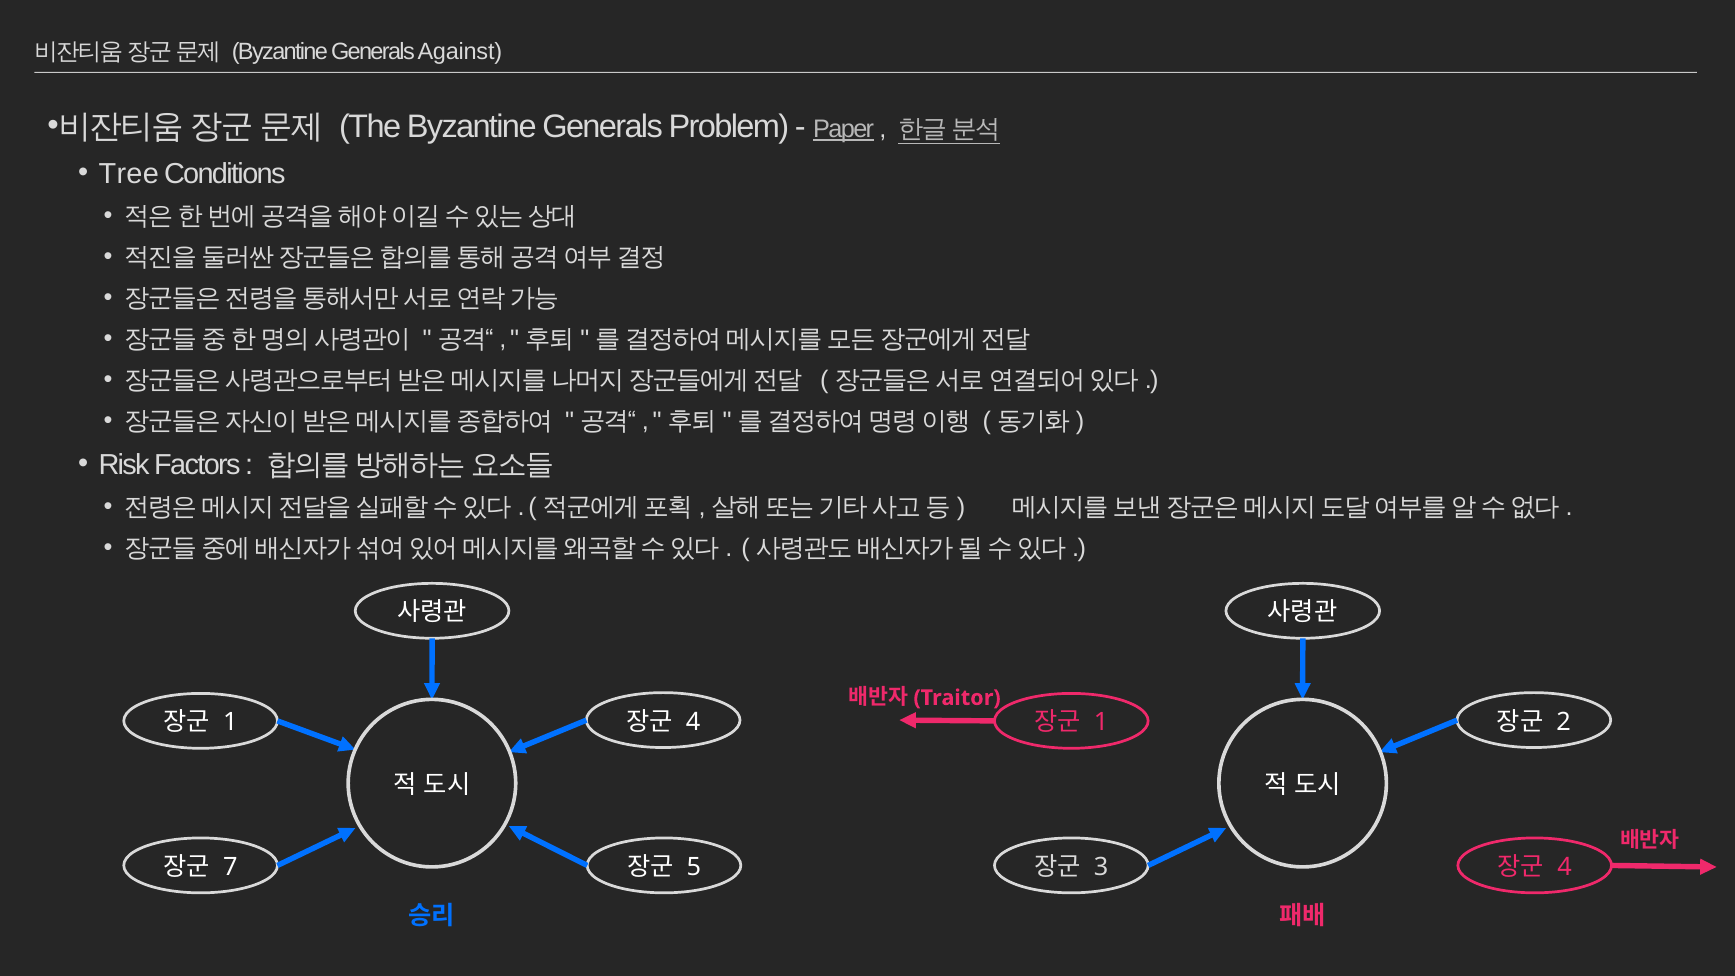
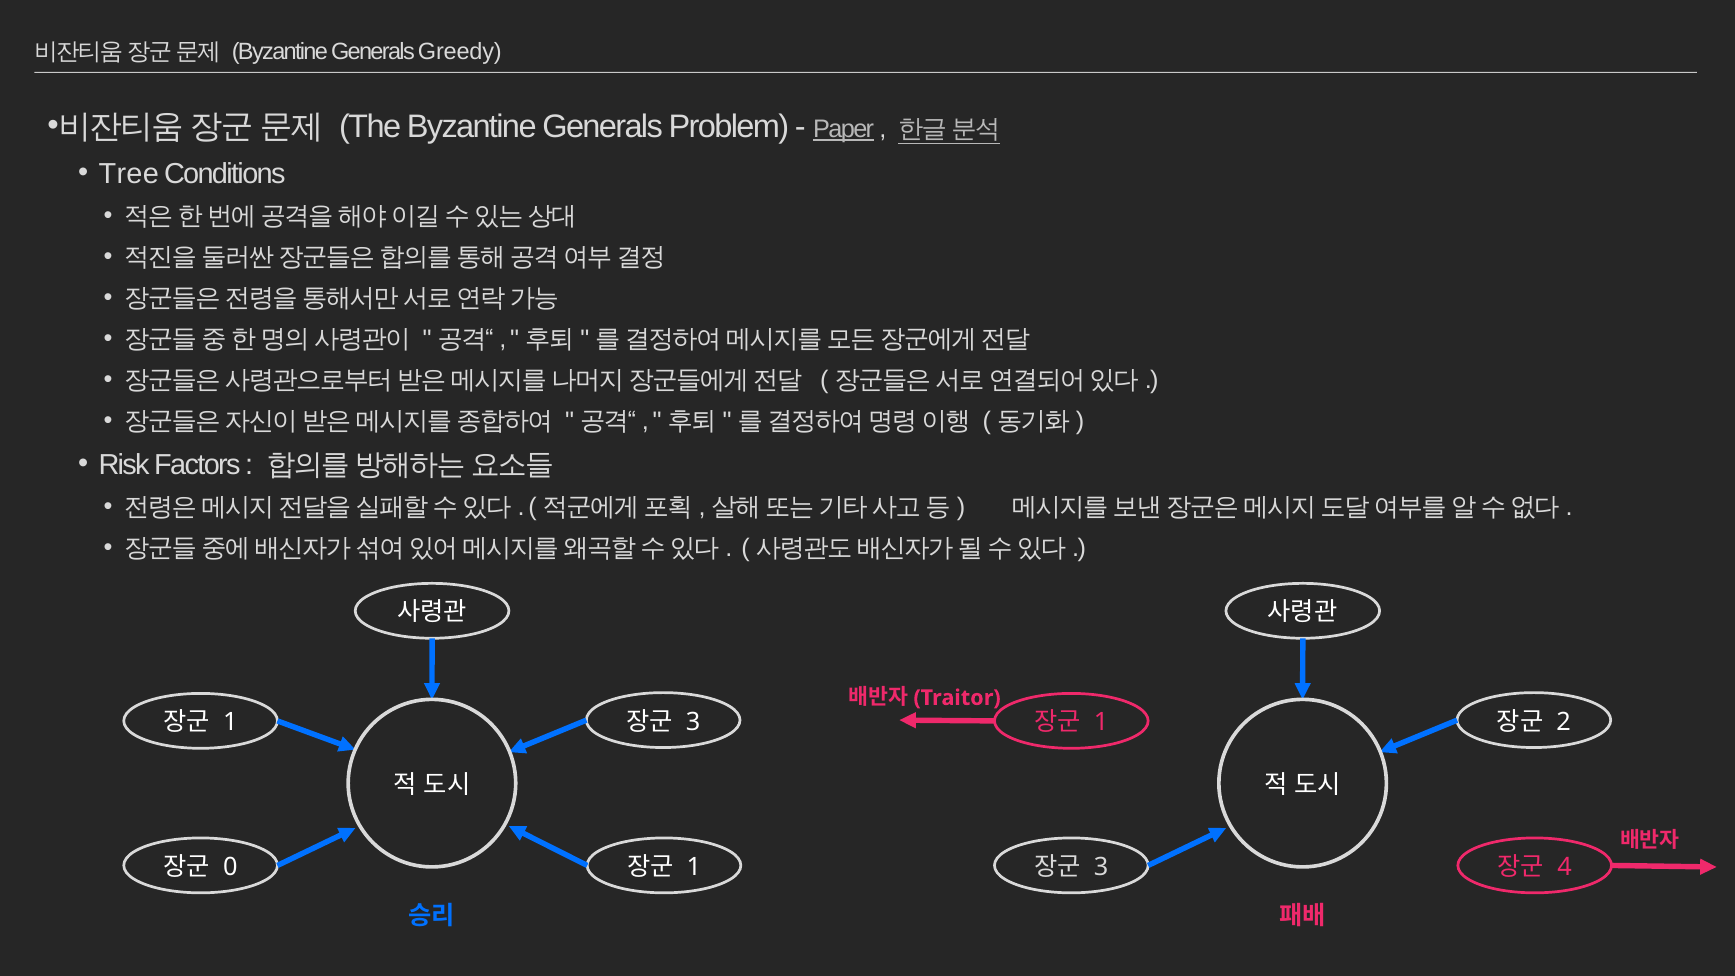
Against: Against -> Greedy
4 at (693, 722): 4 -> 3
7: 7 -> 0
5 at (694, 867): 5 -> 1
